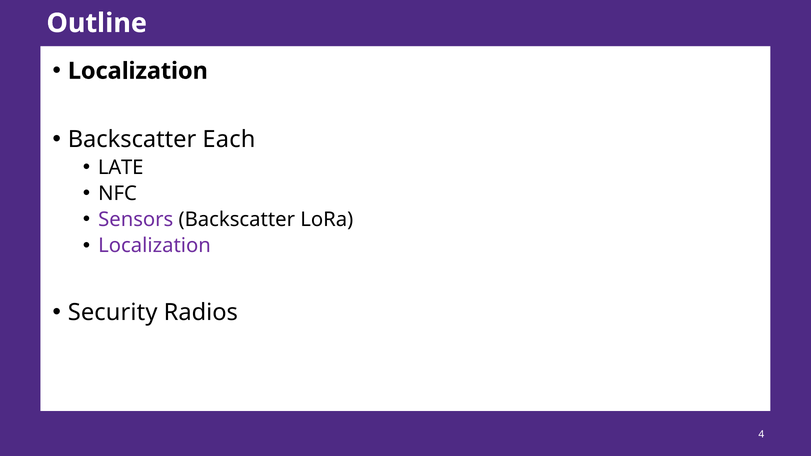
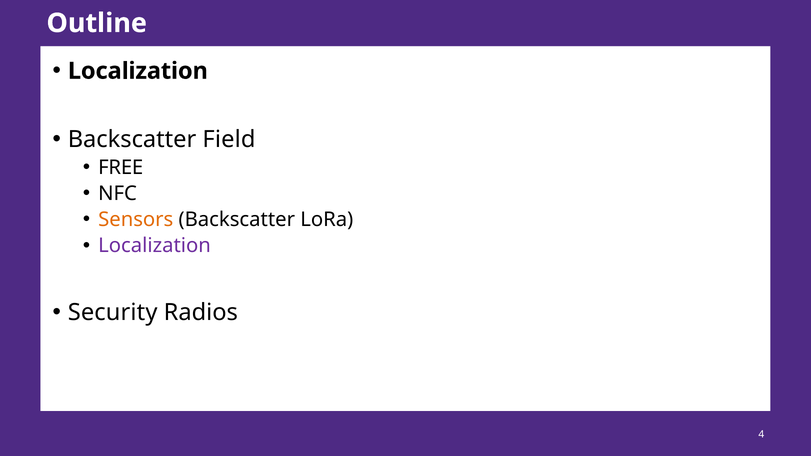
Each: Each -> Field
LATE: LATE -> FREE
Sensors colour: purple -> orange
